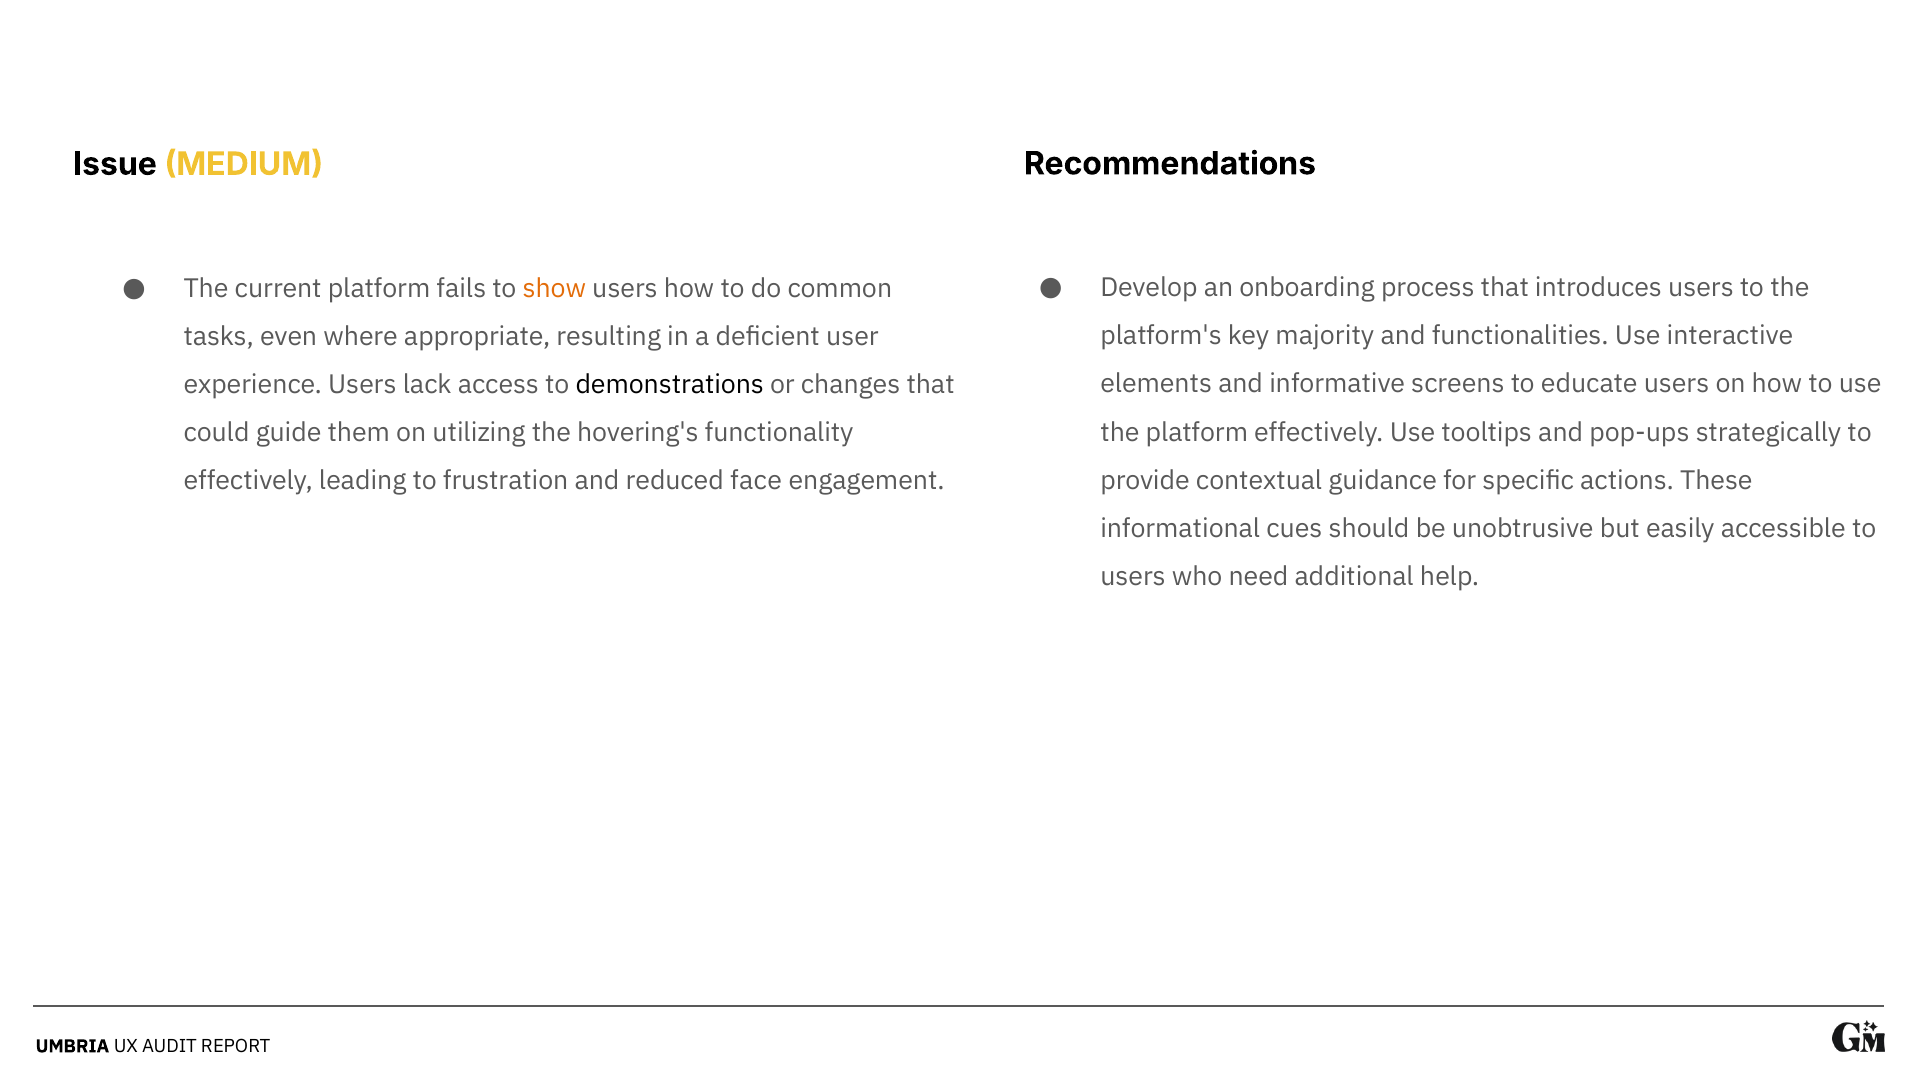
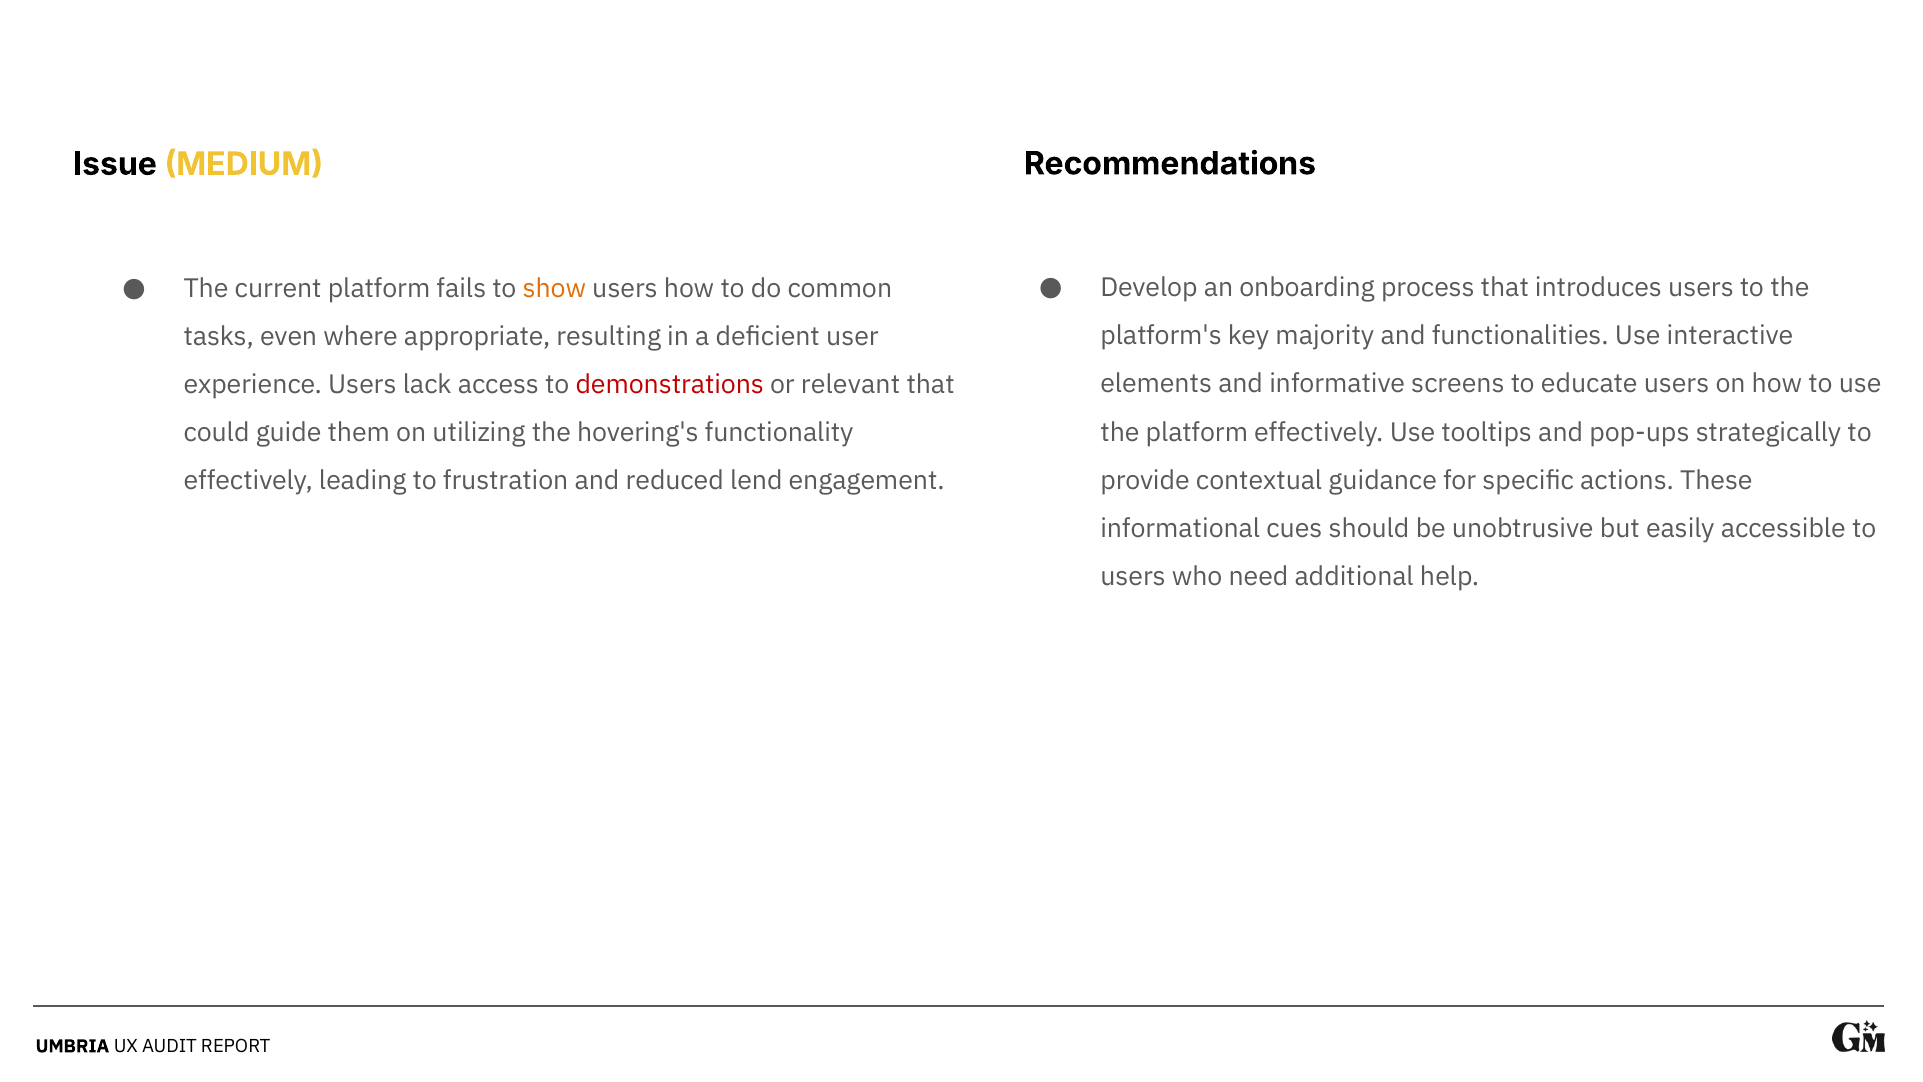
demonstrations colour: black -> red
changes: changes -> relevant
face: face -> lend
